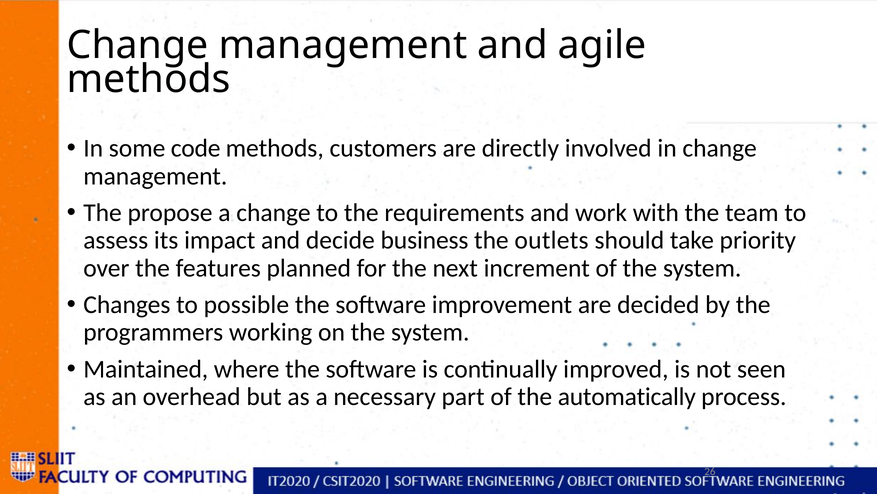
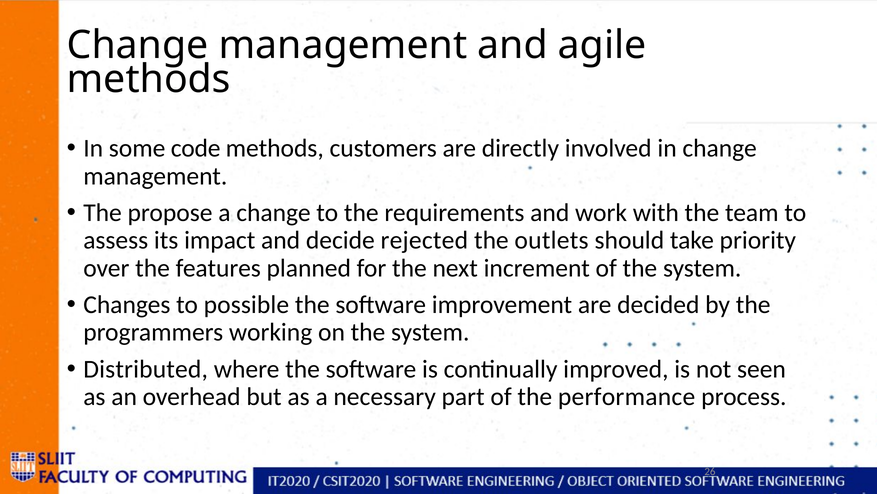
business: business -> rejected
Maintained: Maintained -> Distributed
automatically: automatically -> performance
